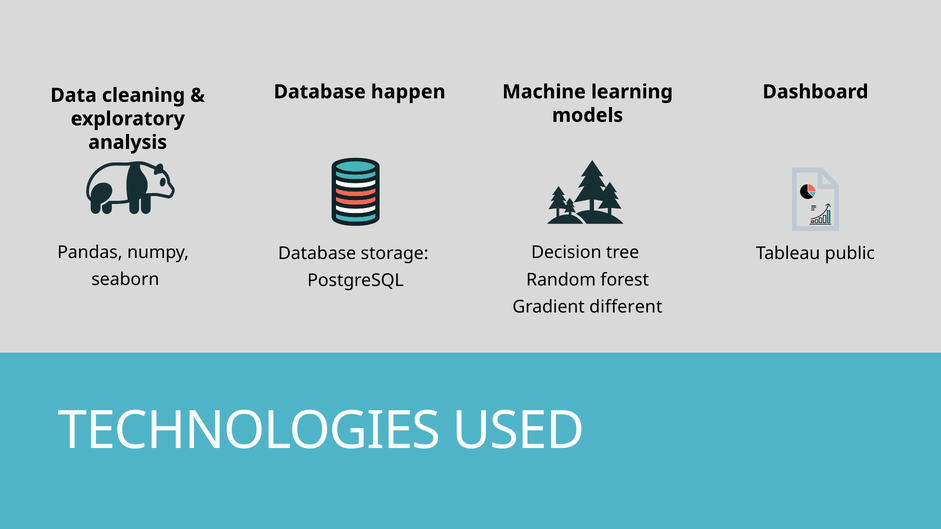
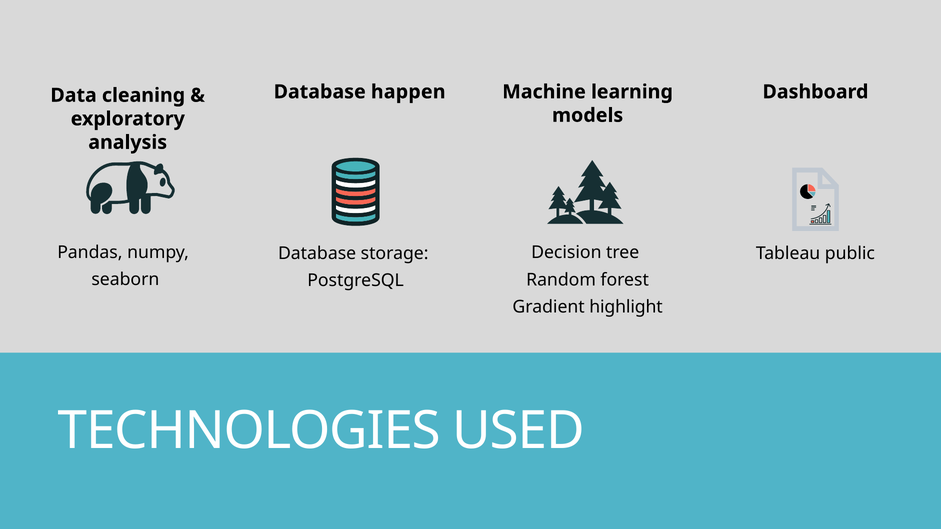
different: different -> highlight
